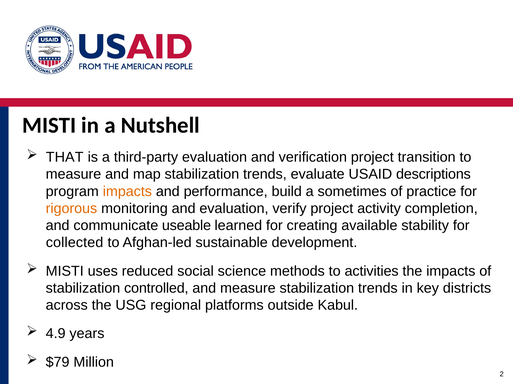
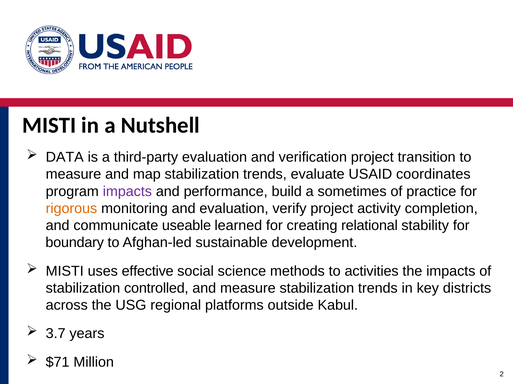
THAT: THAT -> DATA
descriptions: descriptions -> coordinates
impacts at (127, 192) colour: orange -> purple
available: available -> relational
collected: collected -> boundary
reduced: reduced -> effective
4.9: 4.9 -> 3.7
$79: $79 -> $71
